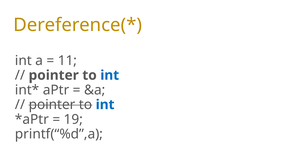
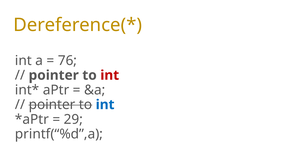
11: 11 -> 76
int at (110, 75) colour: blue -> red
19: 19 -> 29
